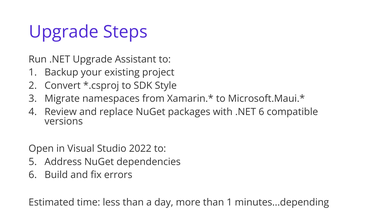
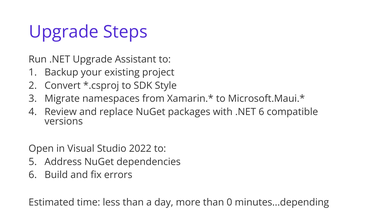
than 1: 1 -> 0
